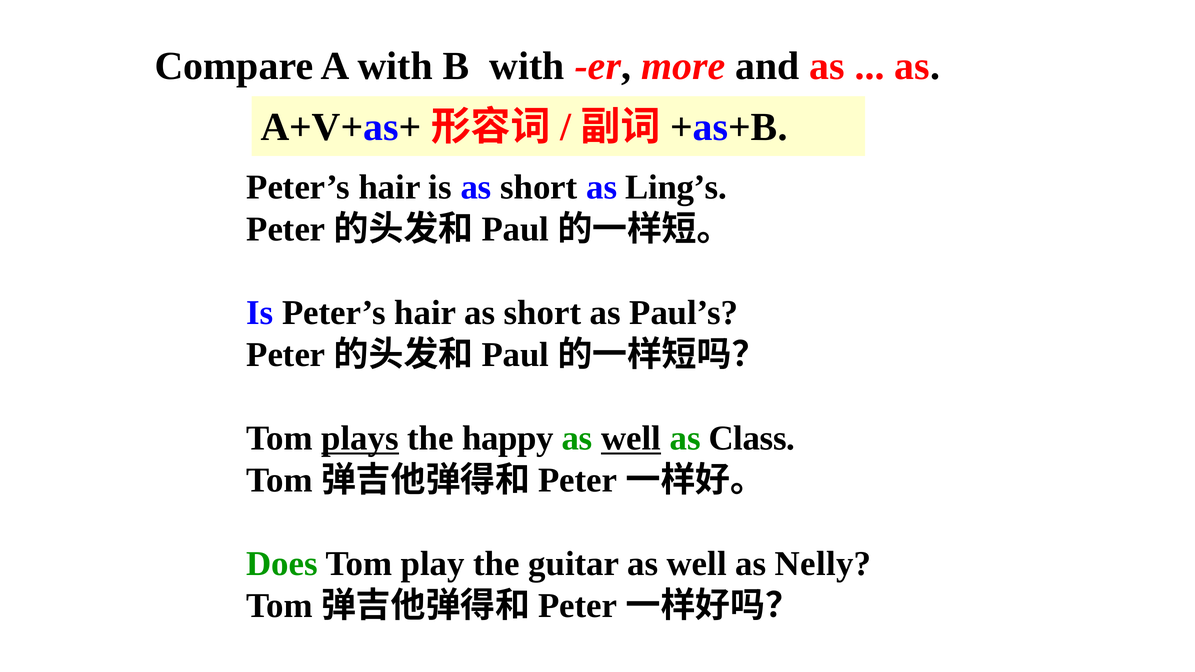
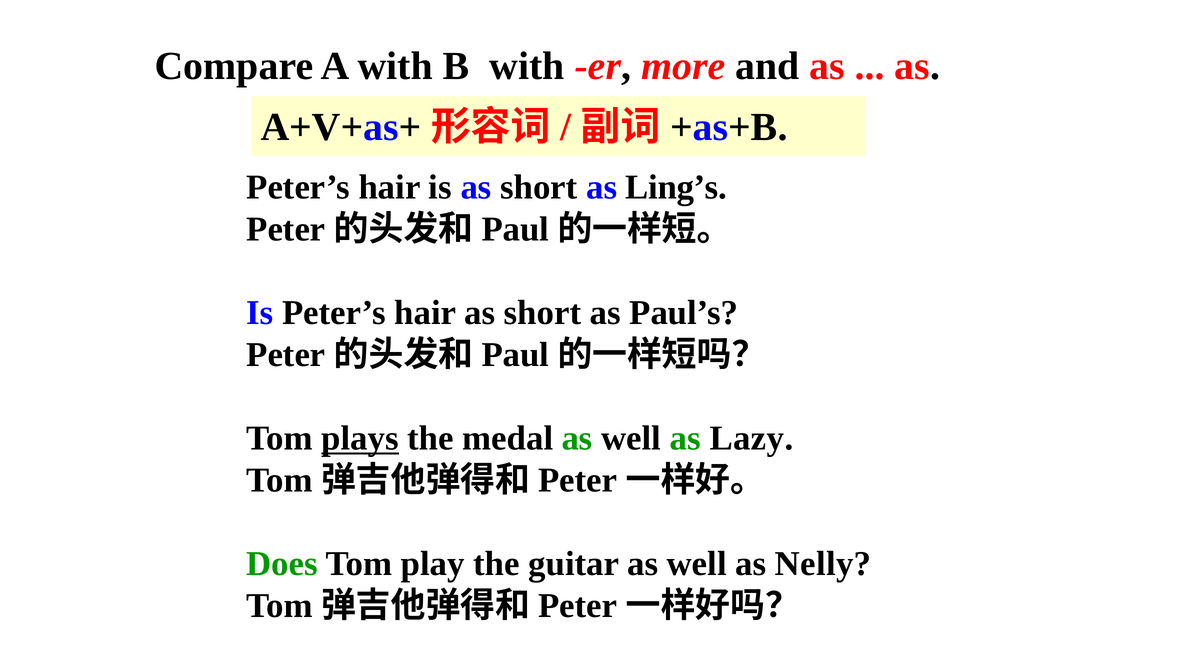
happy: happy -> medal
well at (631, 439) underline: present -> none
Class: Class -> Lazy
